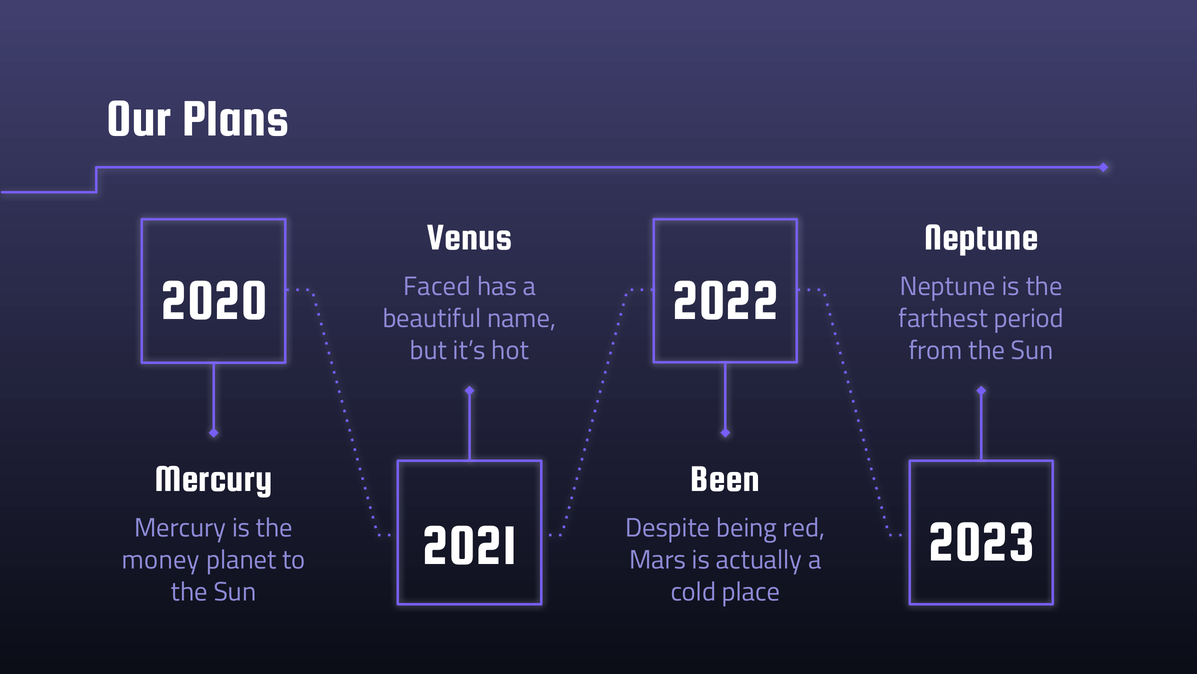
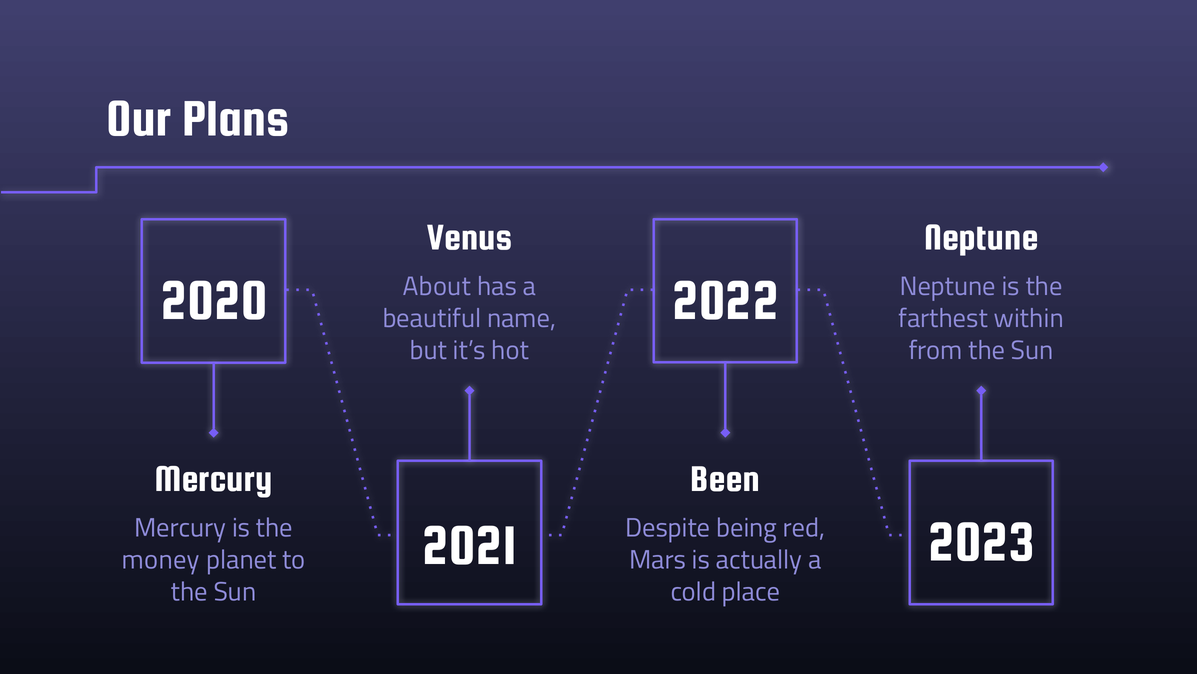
Faced: Faced -> About
period: period -> within
